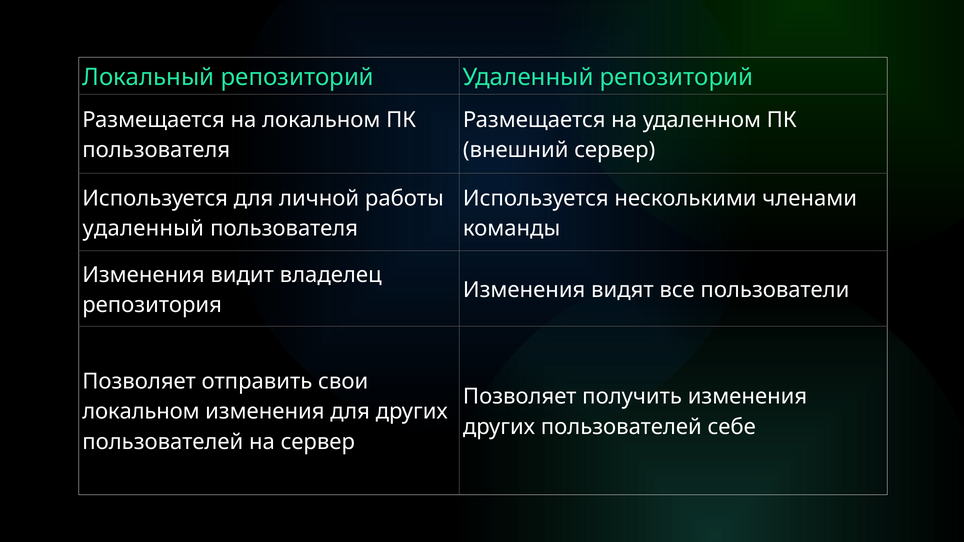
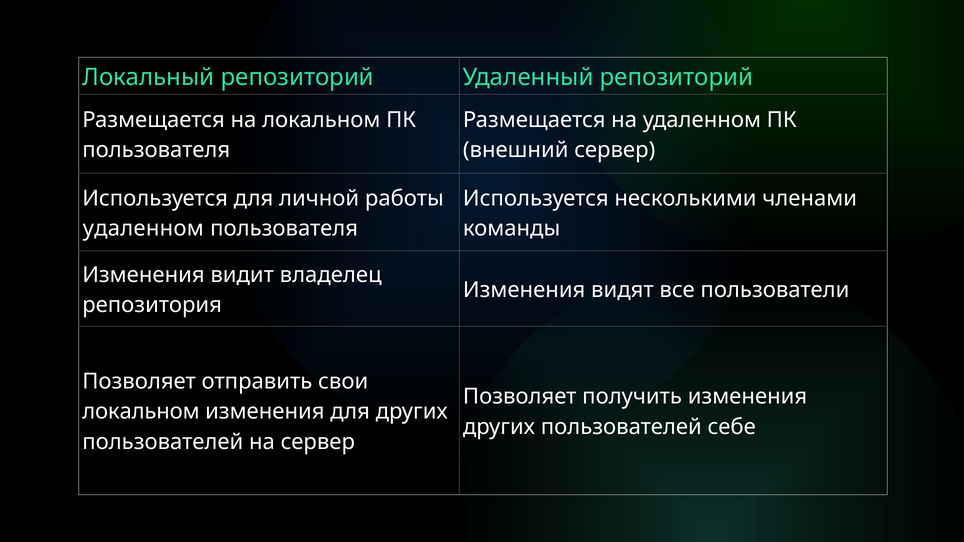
удаленный at (143, 229): удаленный -> удаленном
